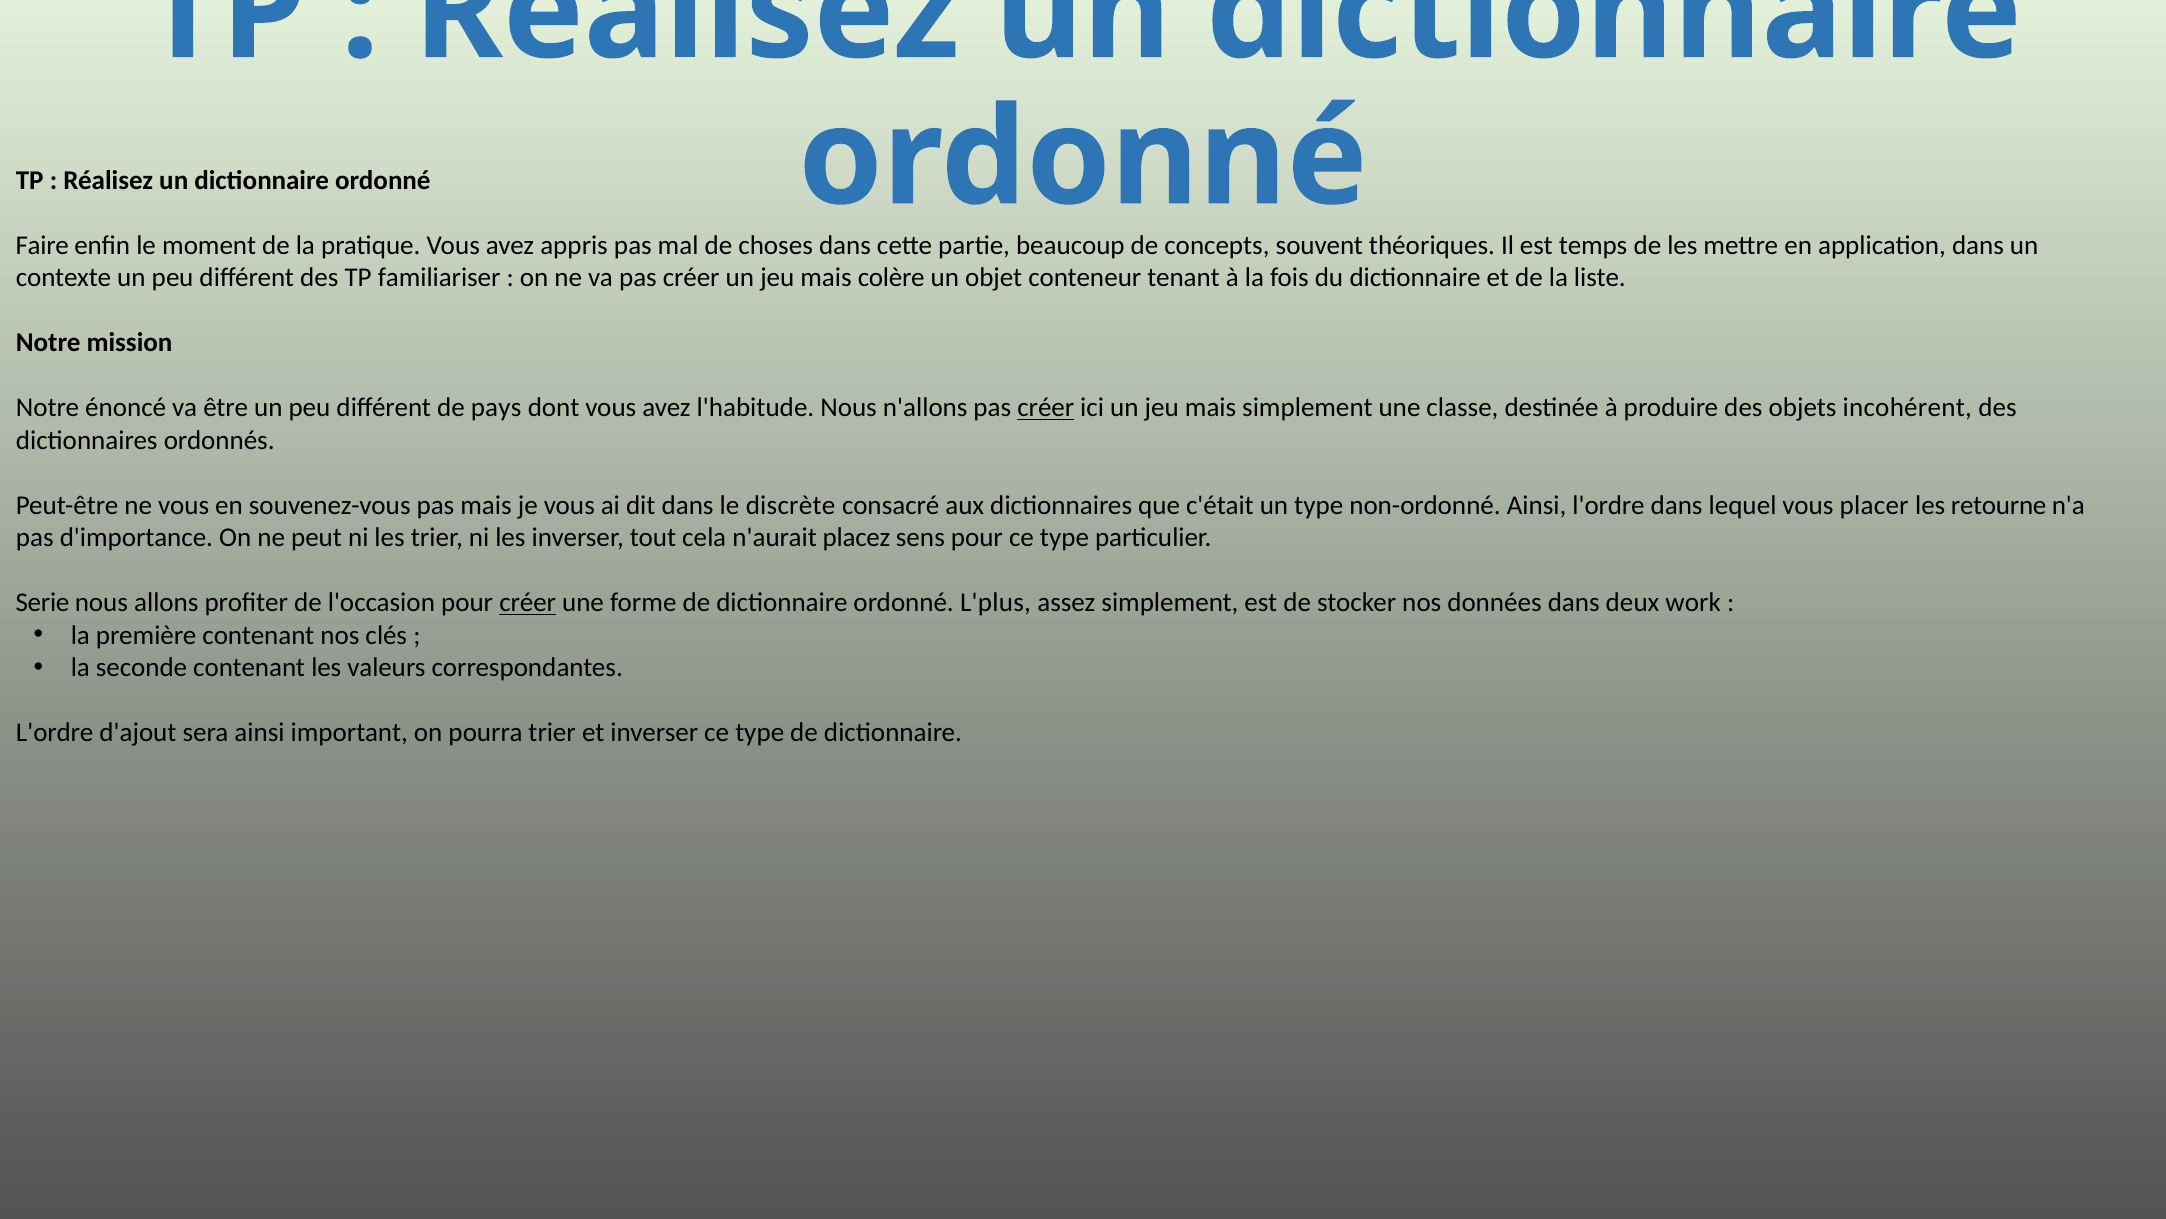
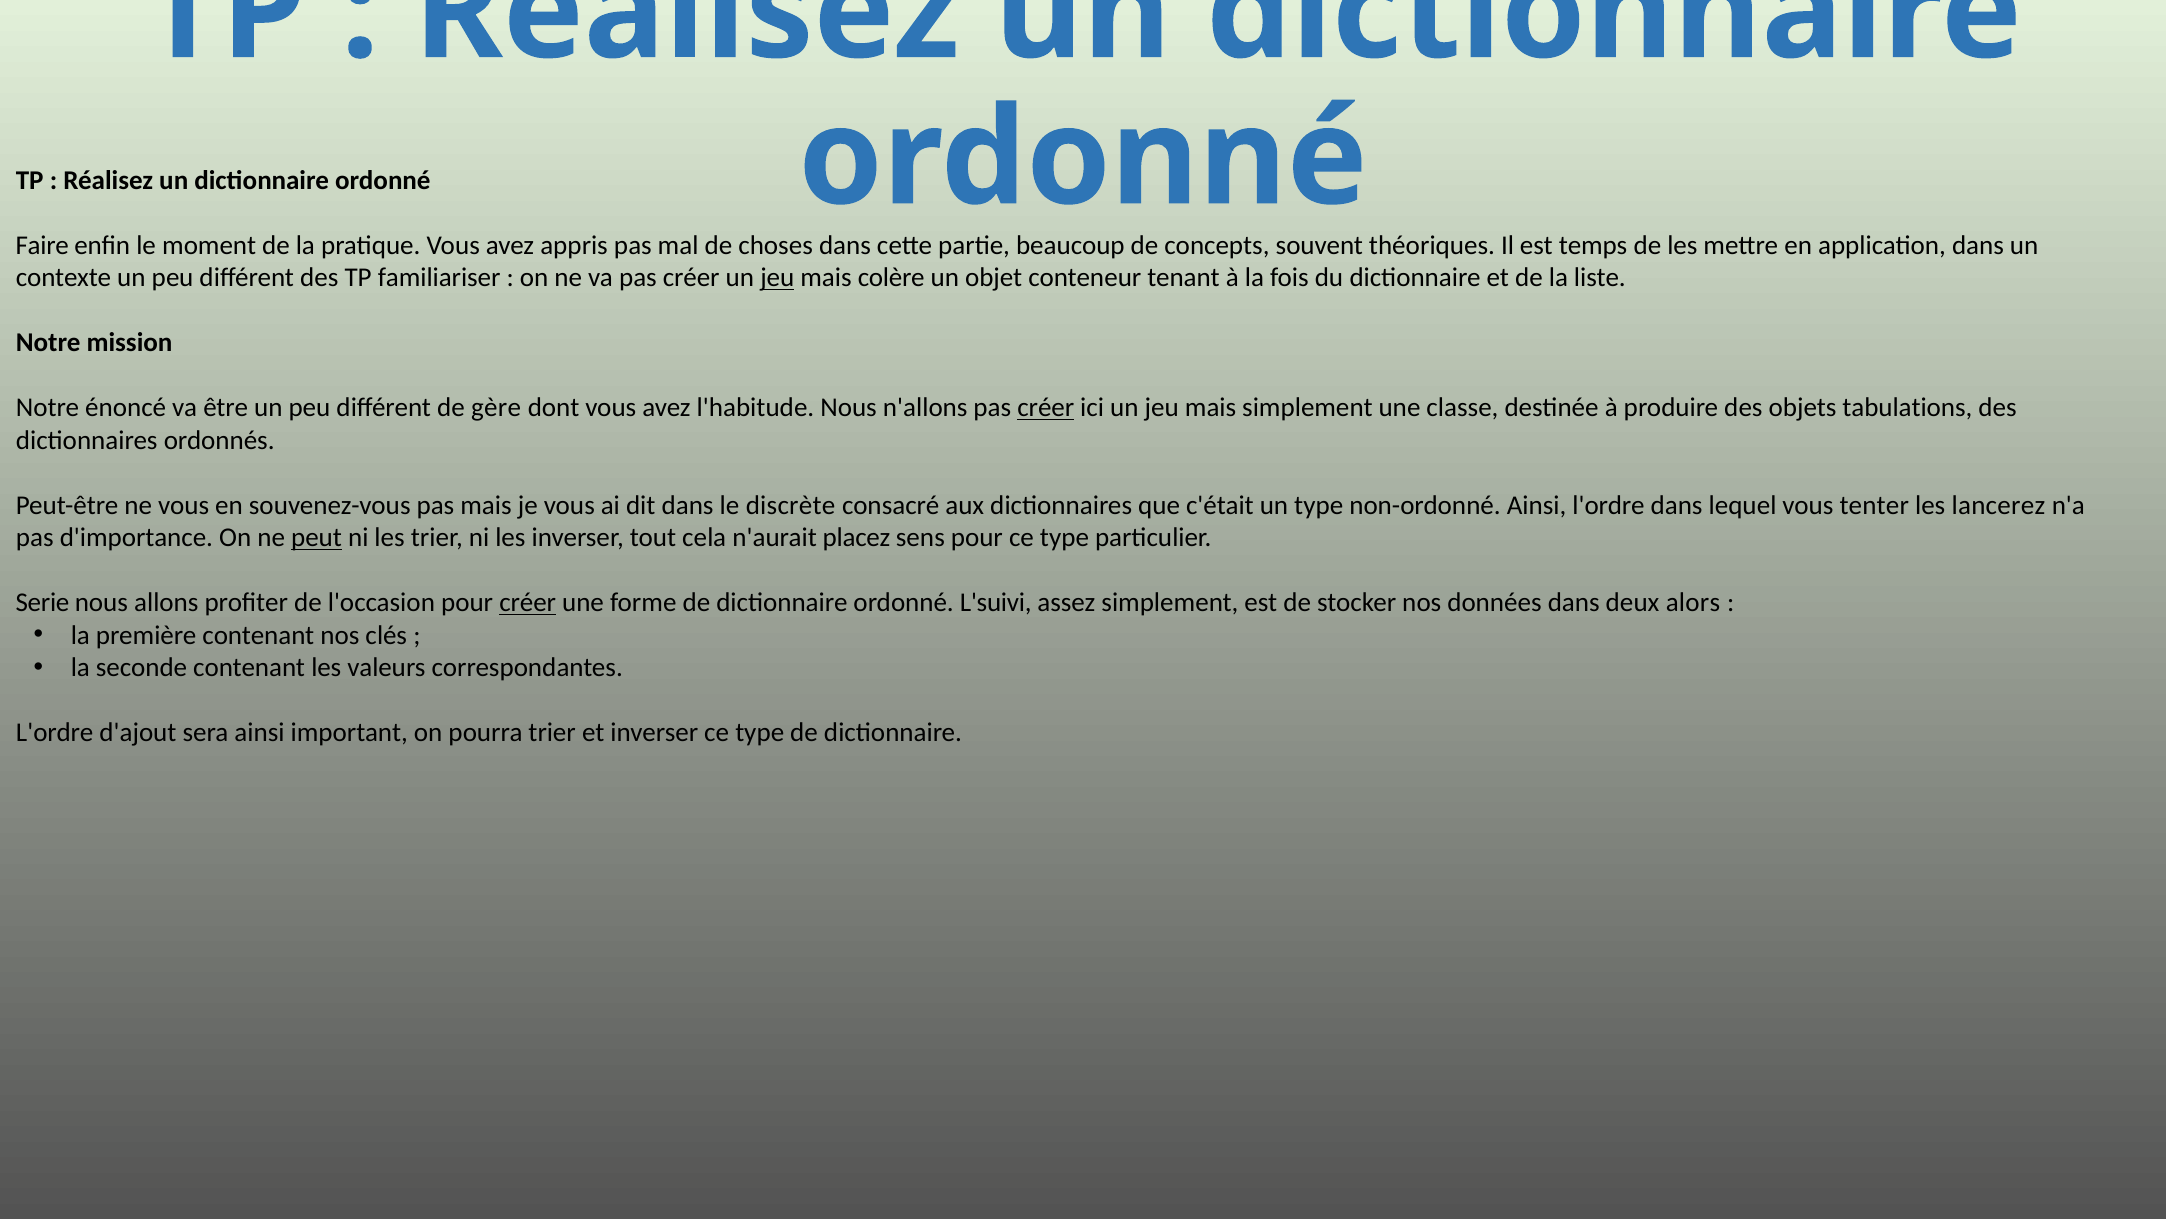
jeu at (777, 278) underline: none -> present
pays: pays -> gère
incohérent: incohérent -> tabulations
placer: placer -> tenter
retourne: retourne -> lancerez
peut underline: none -> present
L'plus: L'plus -> L'suivi
work: work -> alors
